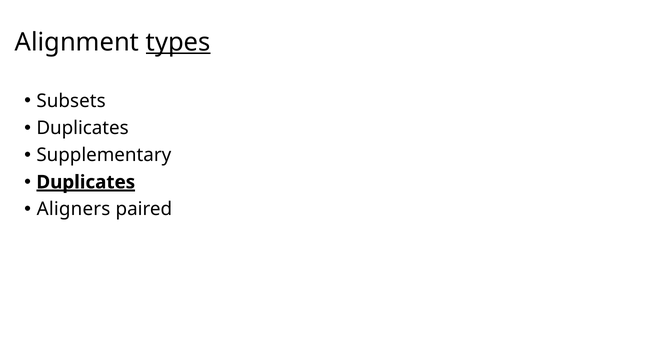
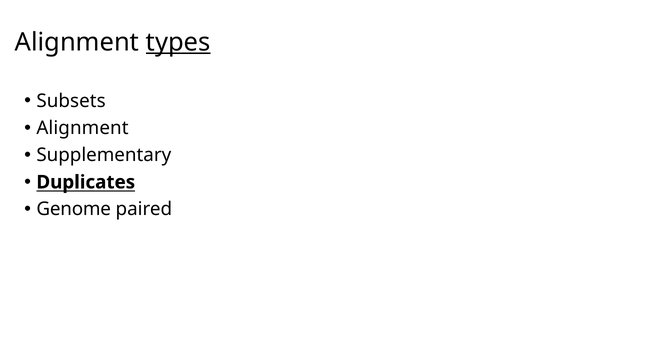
Duplicates at (83, 128): Duplicates -> Alignment
Duplicates at (86, 182) underline: present -> none
Aligners: Aligners -> Genome
